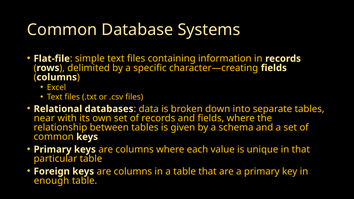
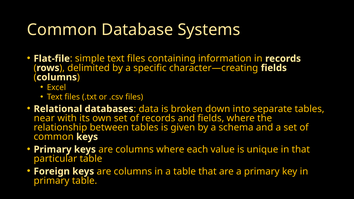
enough at (51, 181): enough -> primary
